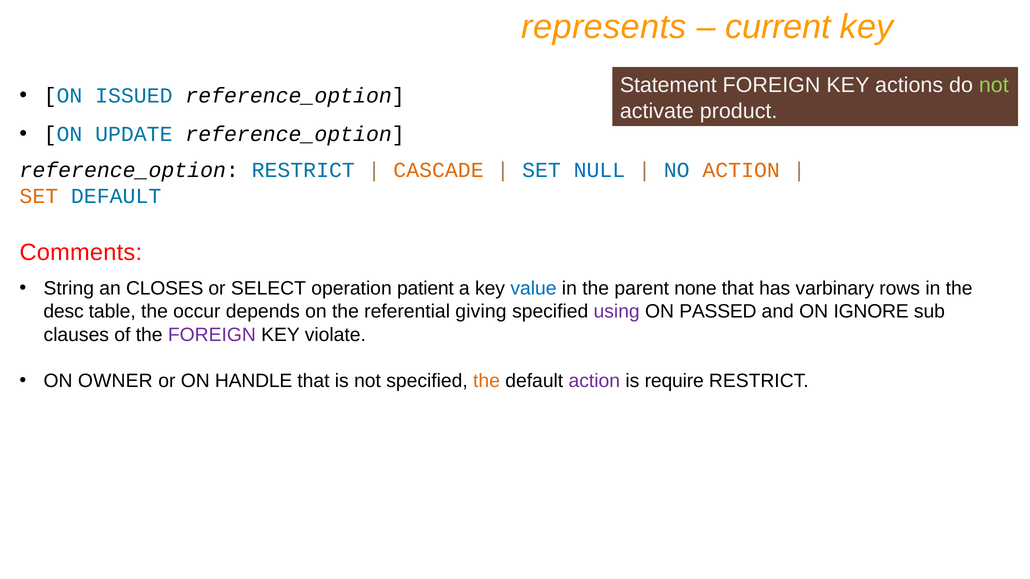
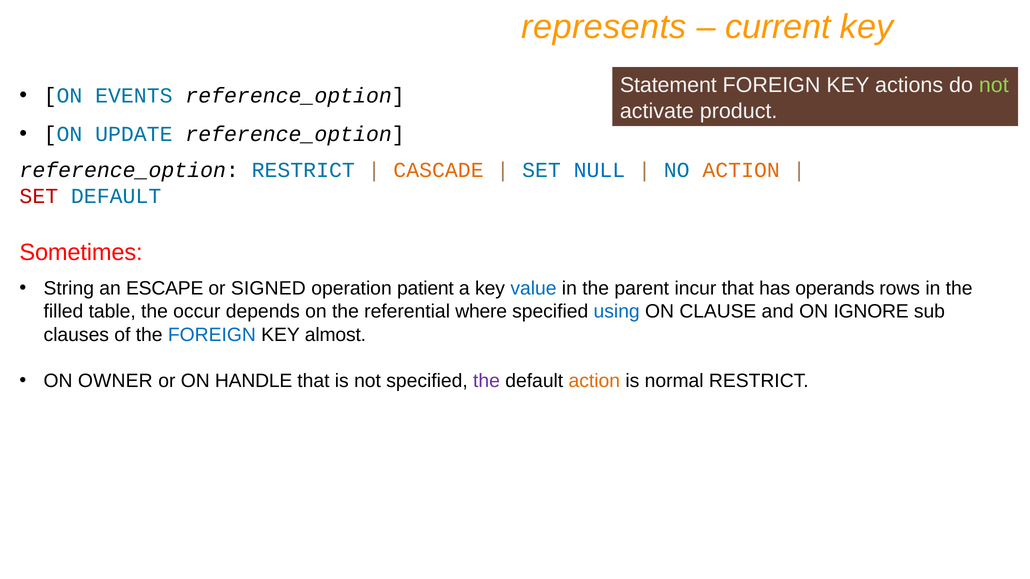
ISSUED: ISSUED -> EVENTS
SET at (39, 196) colour: orange -> red
Comments: Comments -> Sometimes
CLOSES: CLOSES -> ESCAPE
SELECT: SELECT -> SIGNED
none: none -> incur
varbinary: varbinary -> operands
desc: desc -> filled
giving: giving -> where
using colour: purple -> blue
PASSED: PASSED -> CLAUSE
FOREIGN at (212, 335) colour: purple -> blue
violate: violate -> almost
the at (487, 381) colour: orange -> purple
action at (594, 381) colour: purple -> orange
require: require -> normal
